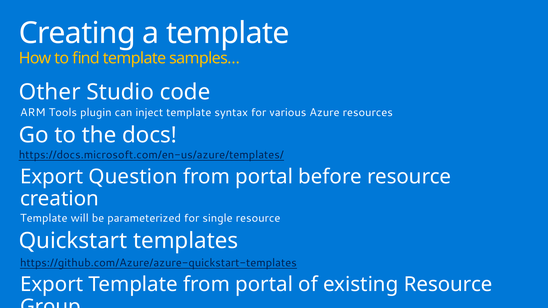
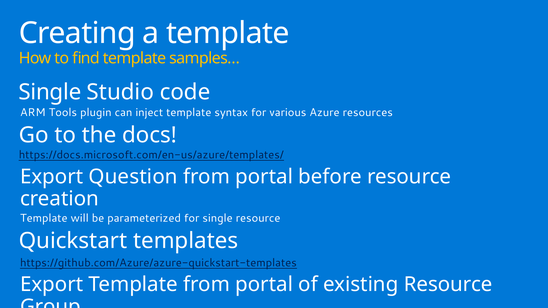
Other at (50, 92): Other -> Single
